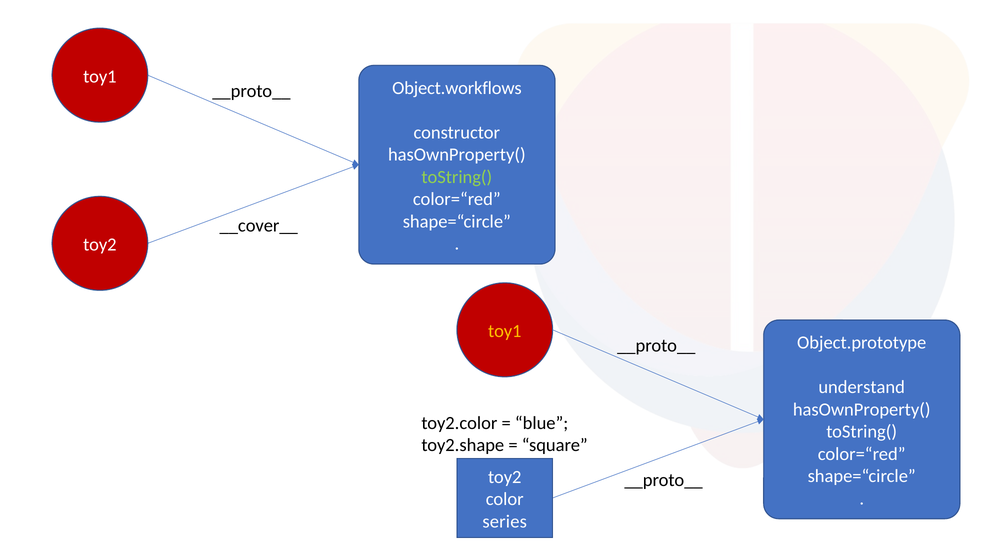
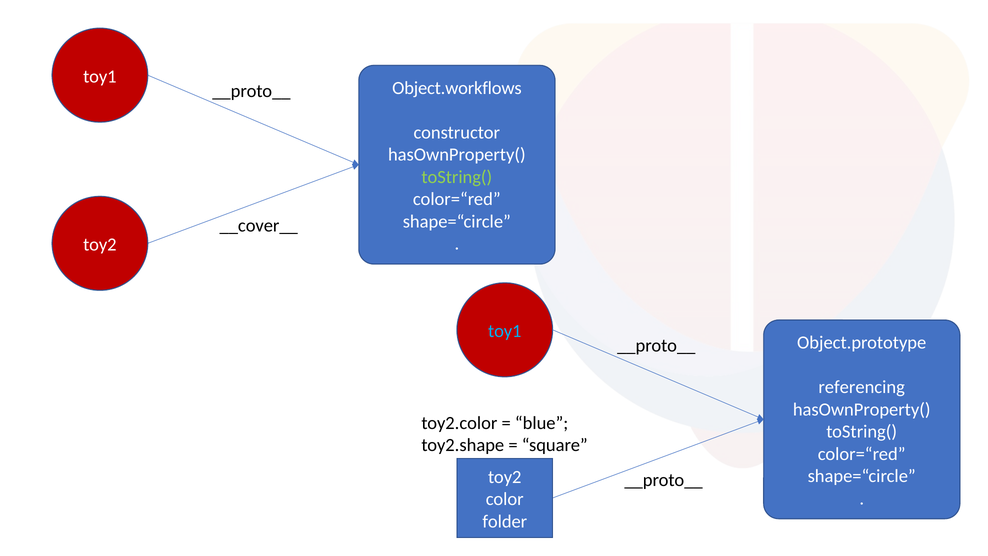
toy1 at (505, 331) colour: yellow -> light blue
understand: understand -> referencing
series: series -> folder
